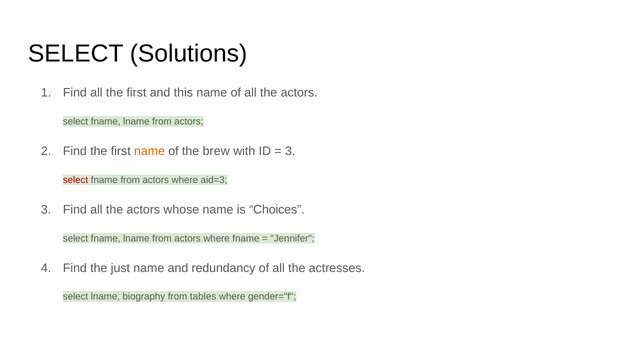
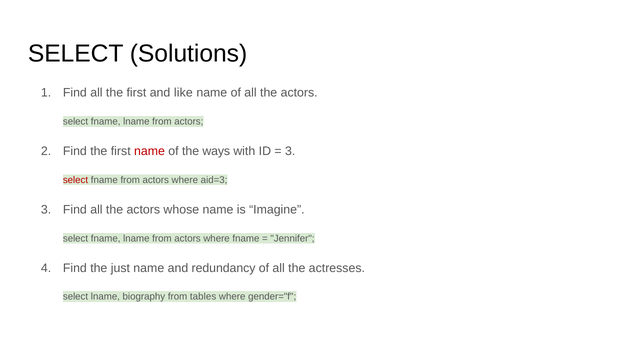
this: this -> like
name at (149, 151) colour: orange -> red
brew: brew -> ways
Choices: Choices -> Imagine
